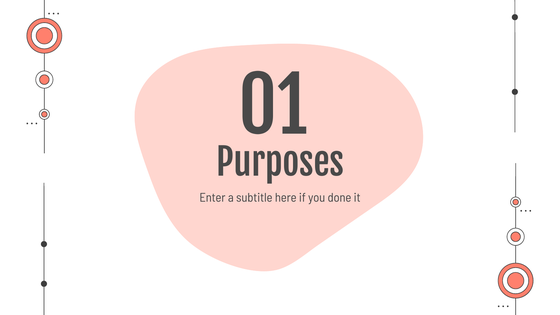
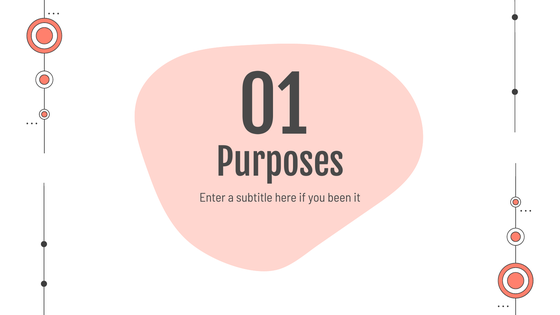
done: done -> been
